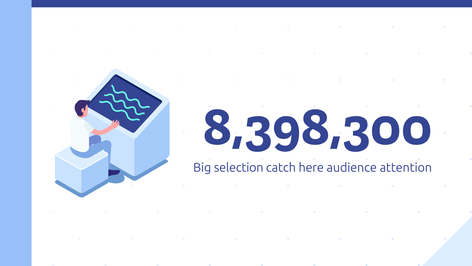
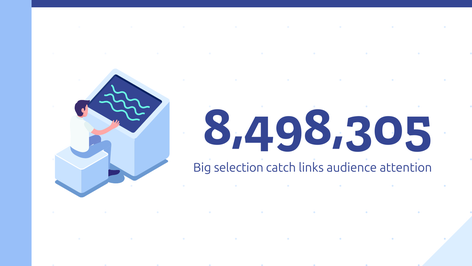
8,398,300: 8,398,300 -> 8,498,305
here: here -> links
